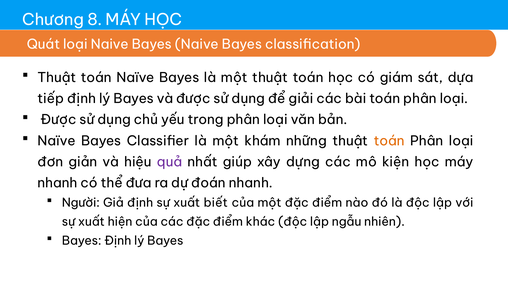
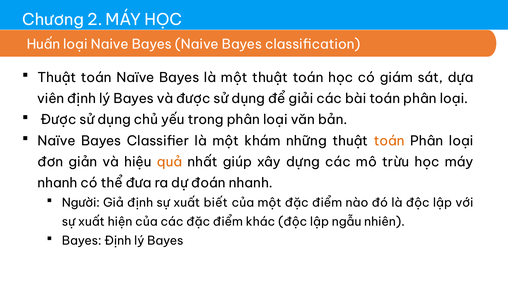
8: 8 -> 2
Quát: Quát -> Huấn
tiếp: tiếp -> viên
quả colour: purple -> orange
kiện: kiện -> trừu
